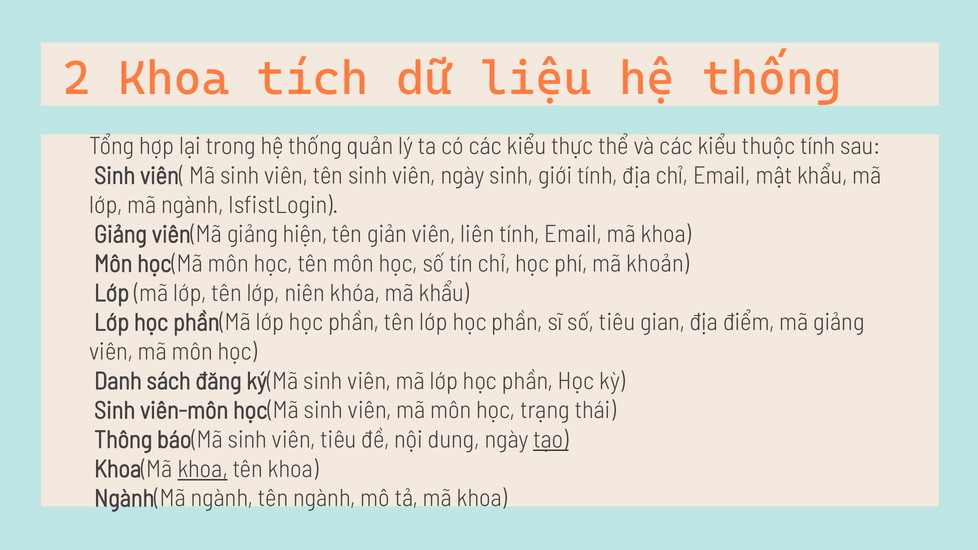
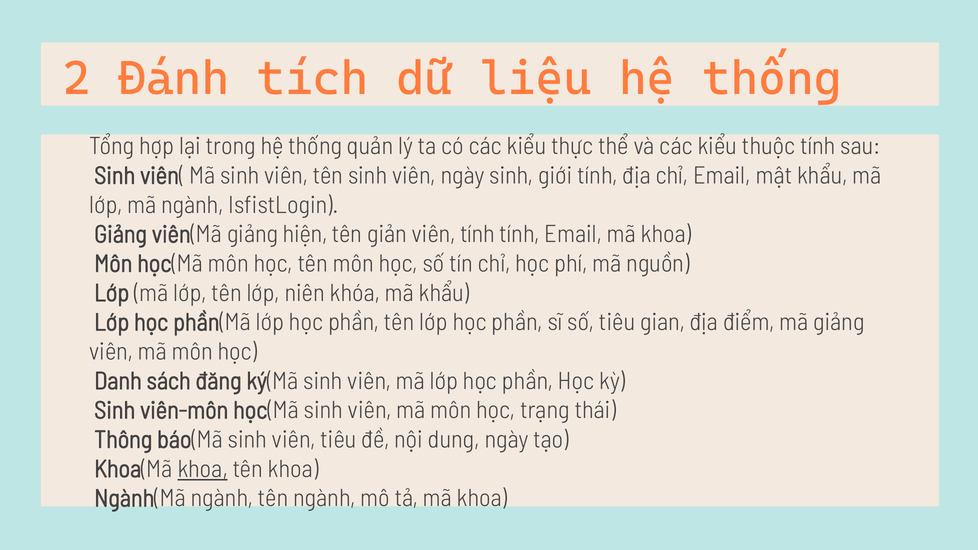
2 Khoa: Khoa -> Đánh
viên liên: liên -> tính
khoản: khoản -> nguồn
tạo underline: present -> none
